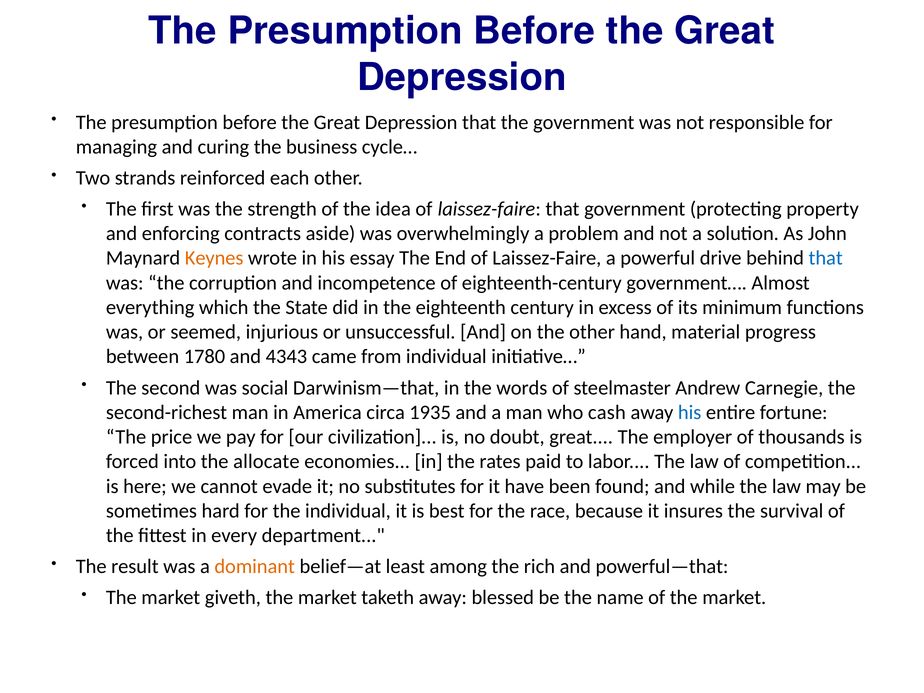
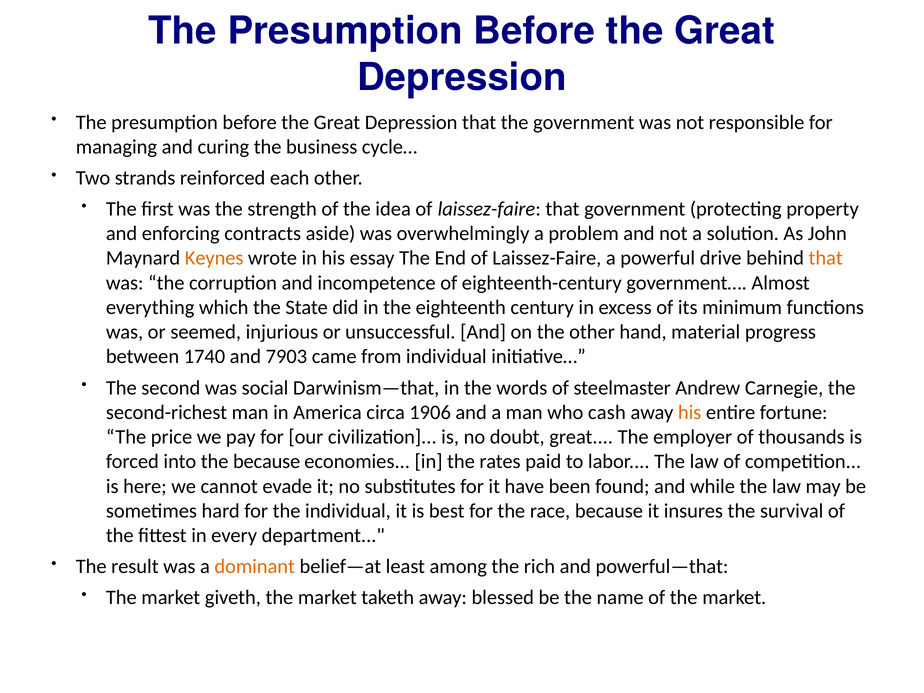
that at (826, 258) colour: blue -> orange
1780: 1780 -> 1740
4343: 4343 -> 7903
1935: 1935 -> 1906
his at (690, 412) colour: blue -> orange
the allocate: allocate -> because
